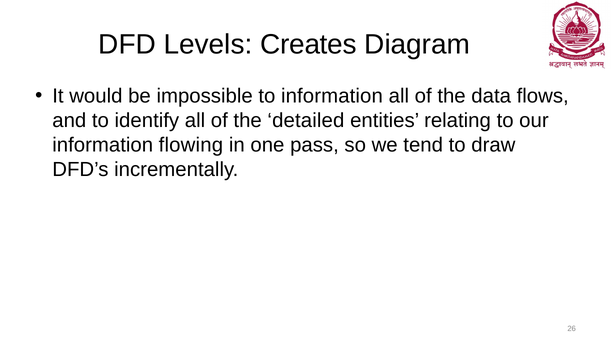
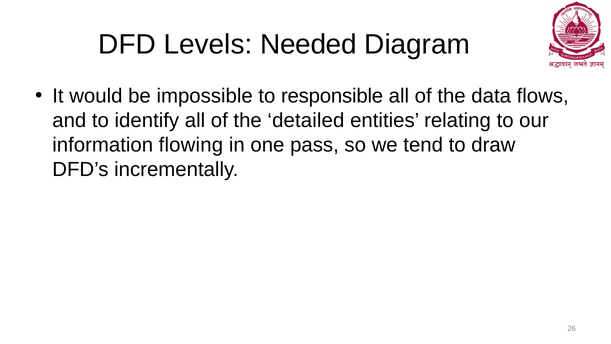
Creates: Creates -> Needed
to information: information -> responsible
